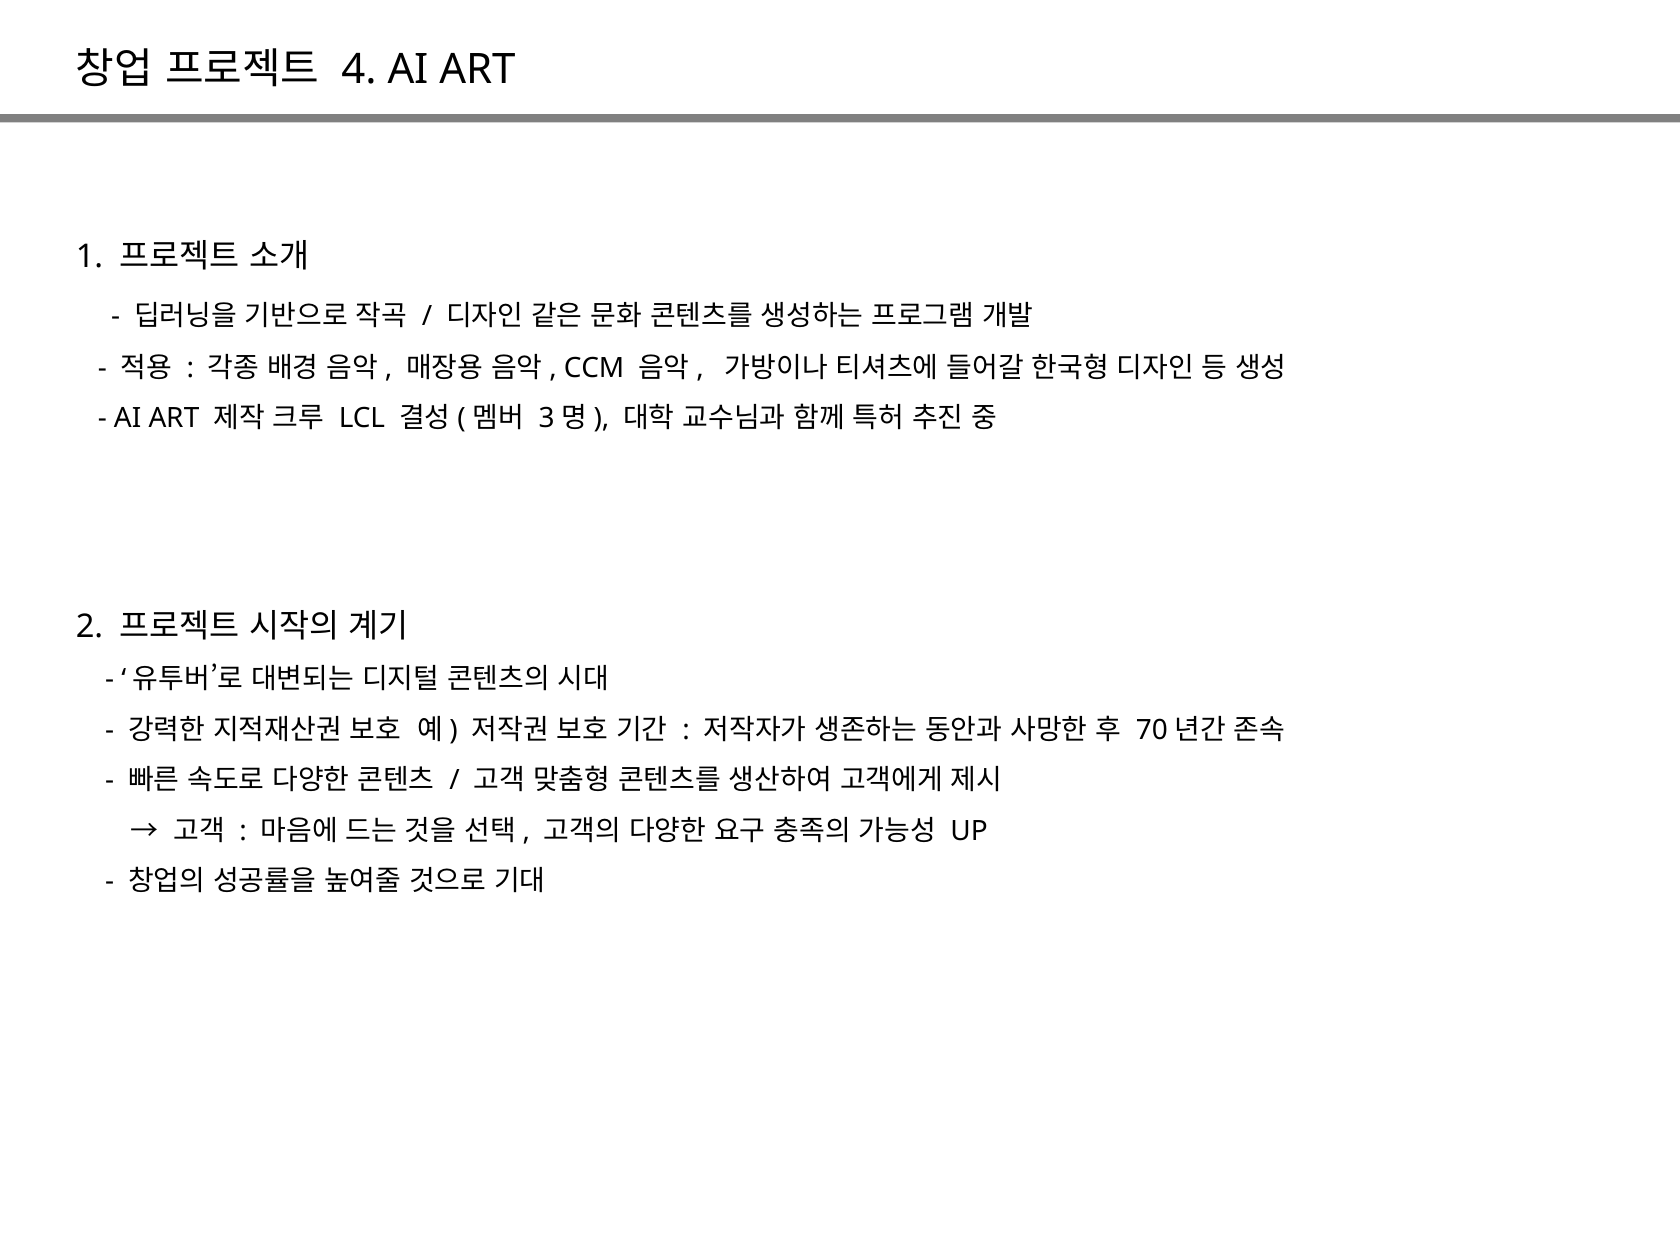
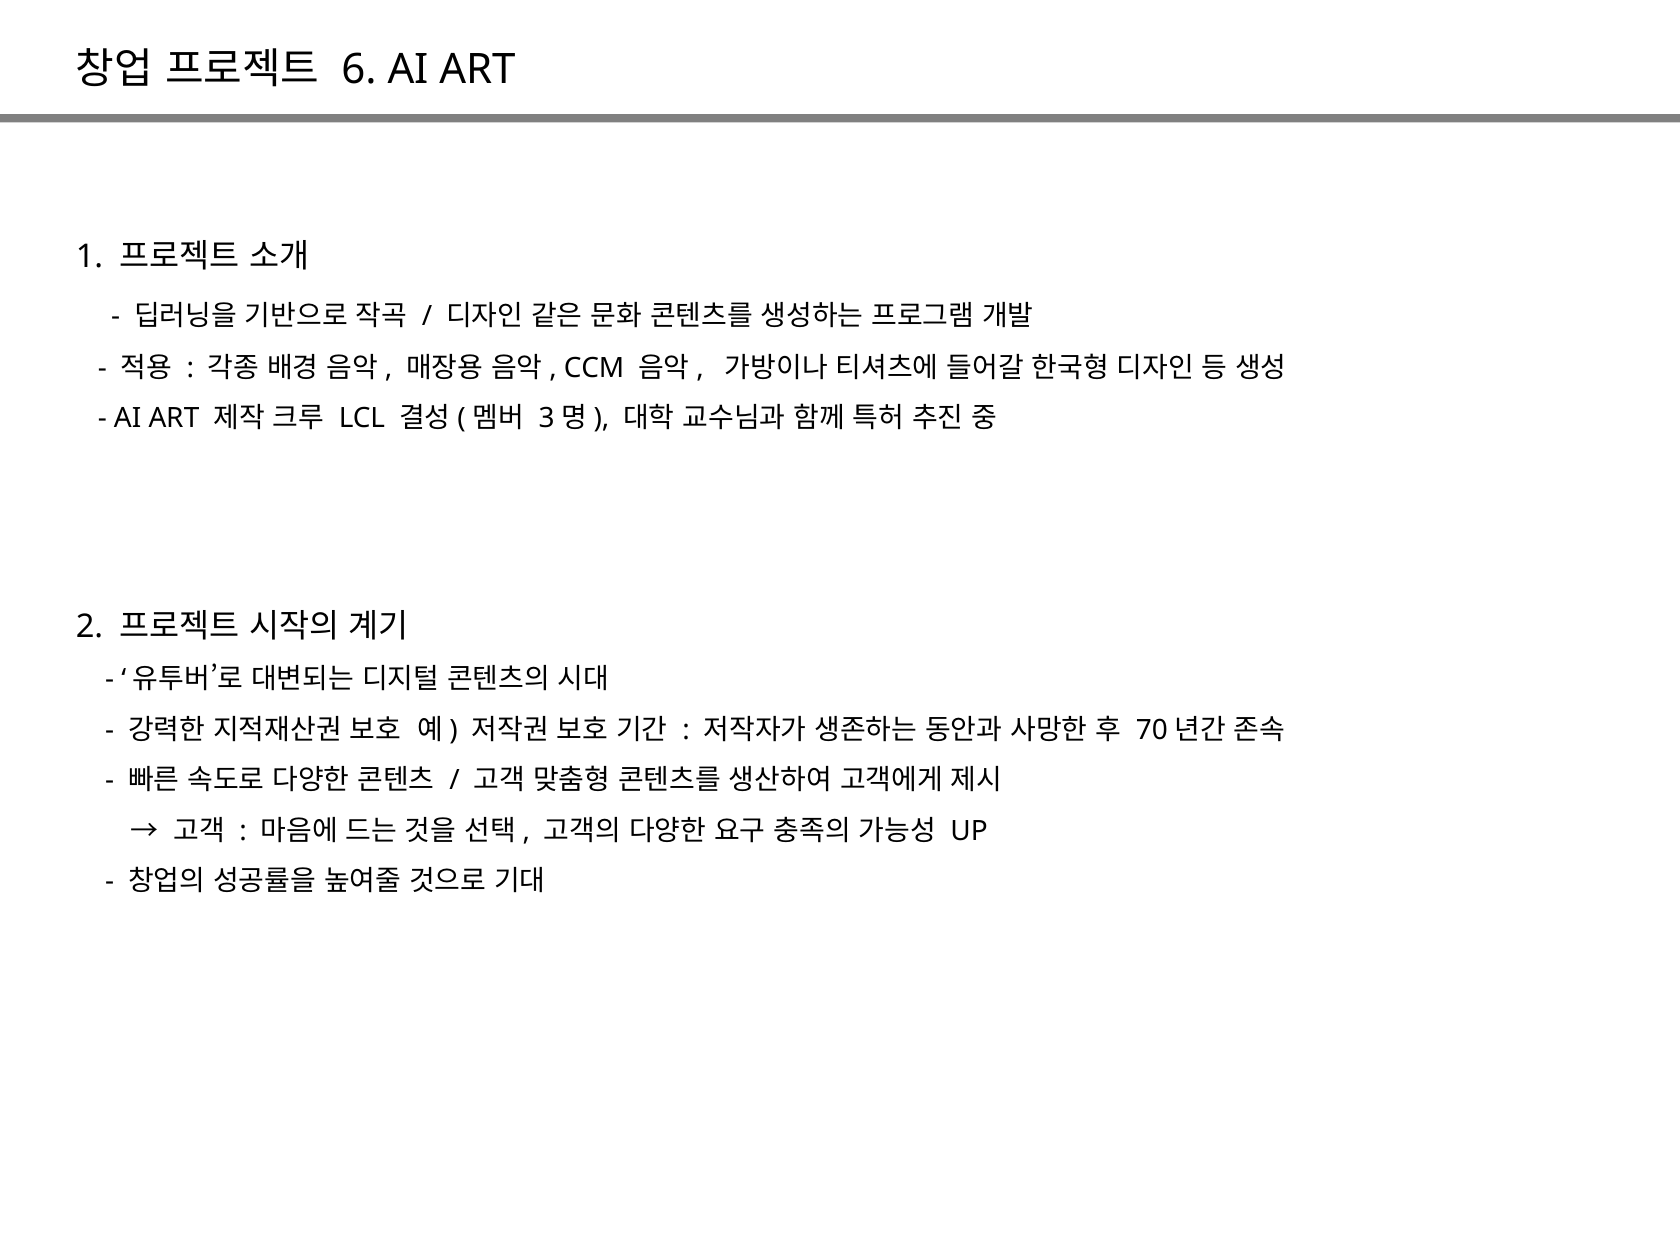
4: 4 -> 6
